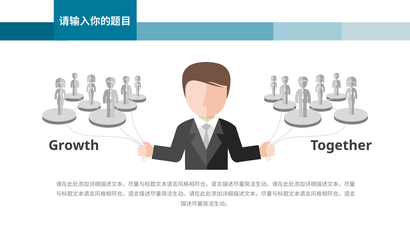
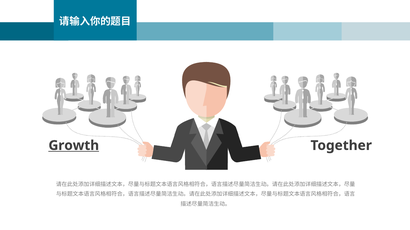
Growth underline: none -> present
